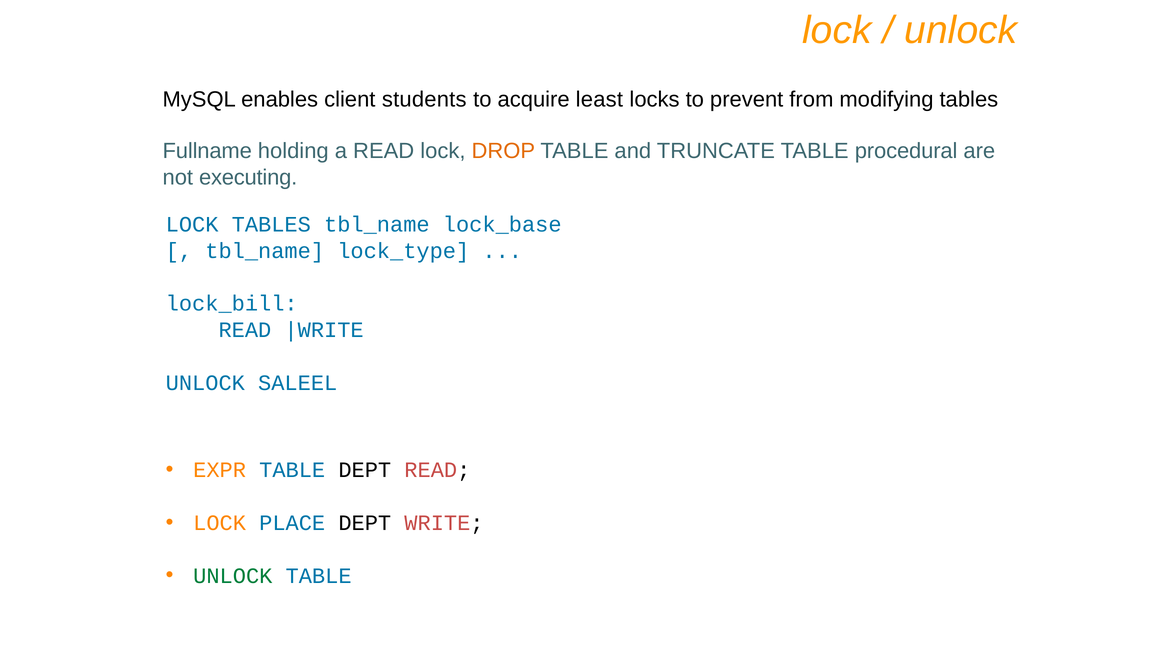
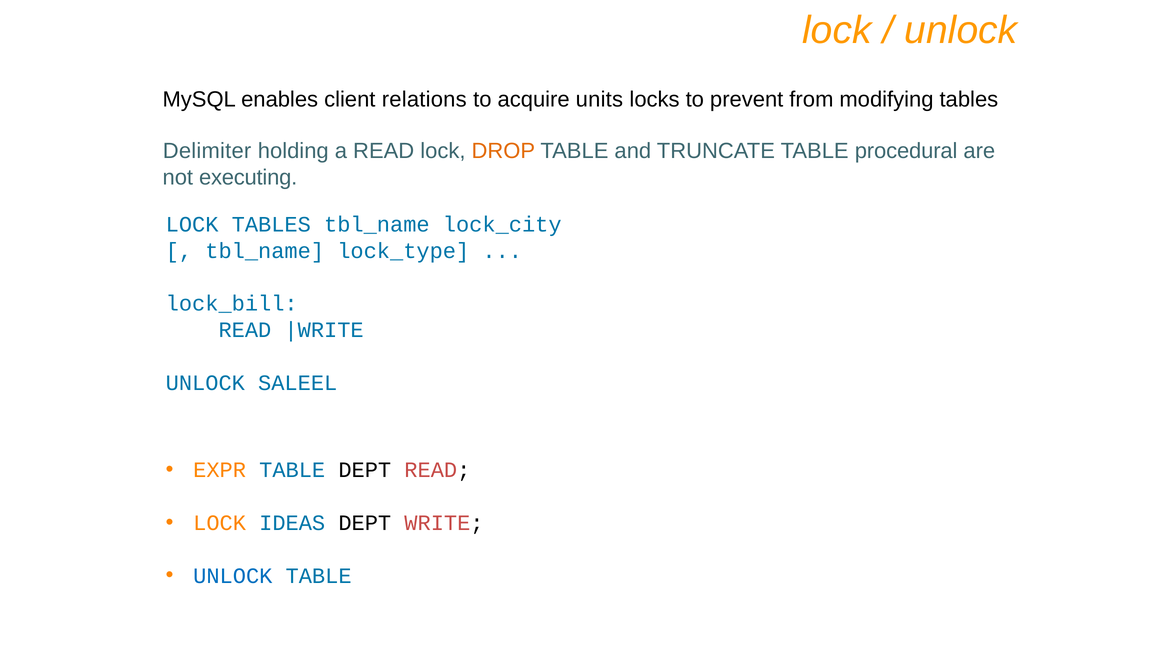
students: students -> relations
least: least -> units
Fullname: Fullname -> Delimiter
lock_base: lock_base -> lock_city
PLACE: PLACE -> IDEAS
UNLOCK at (233, 576) colour: green -> blue
